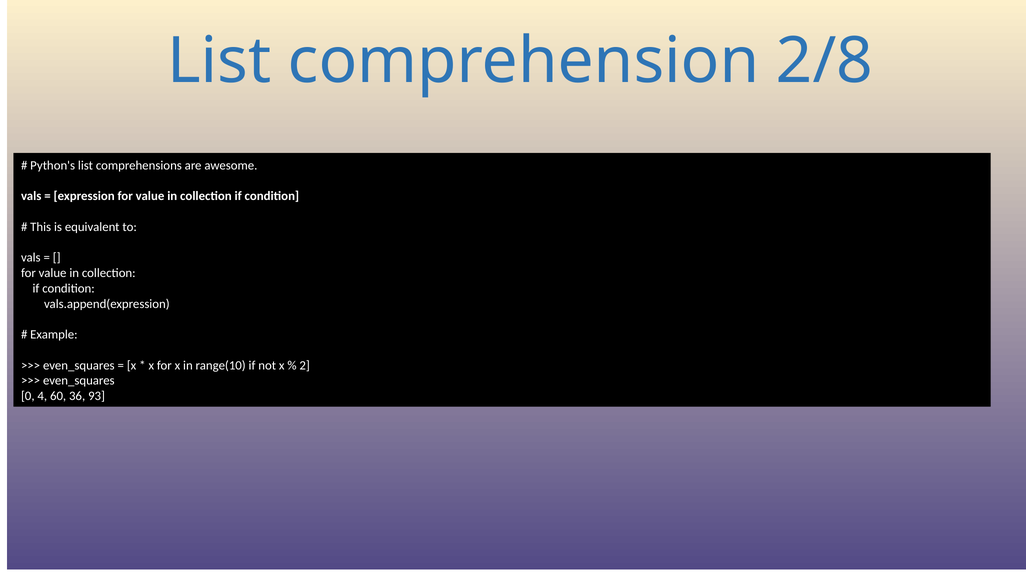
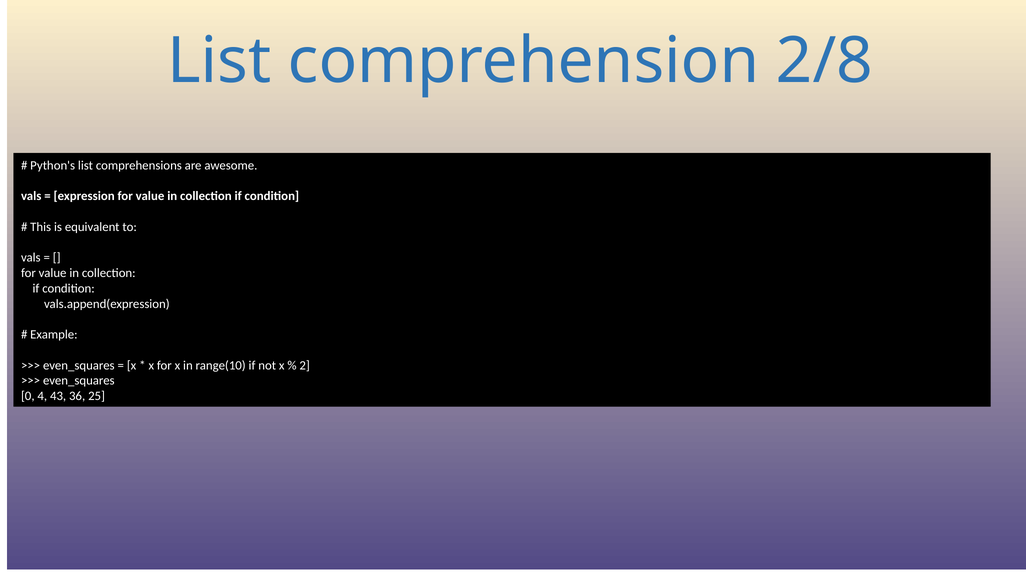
60: 60 -> 43
93: 93 -> 25
